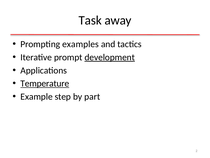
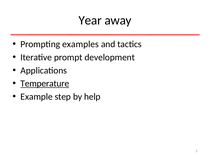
Task: Task -> Year
development underline: present -> none
part: part -> help
